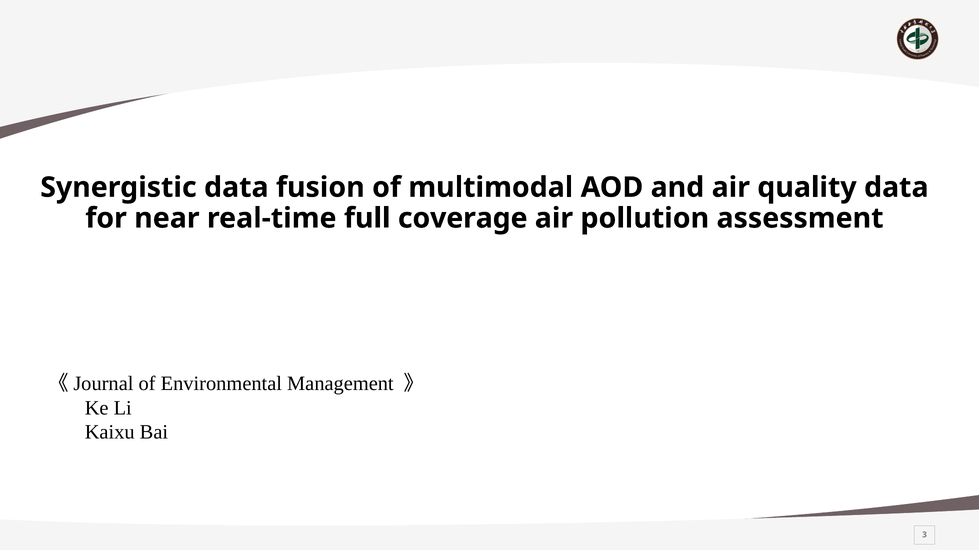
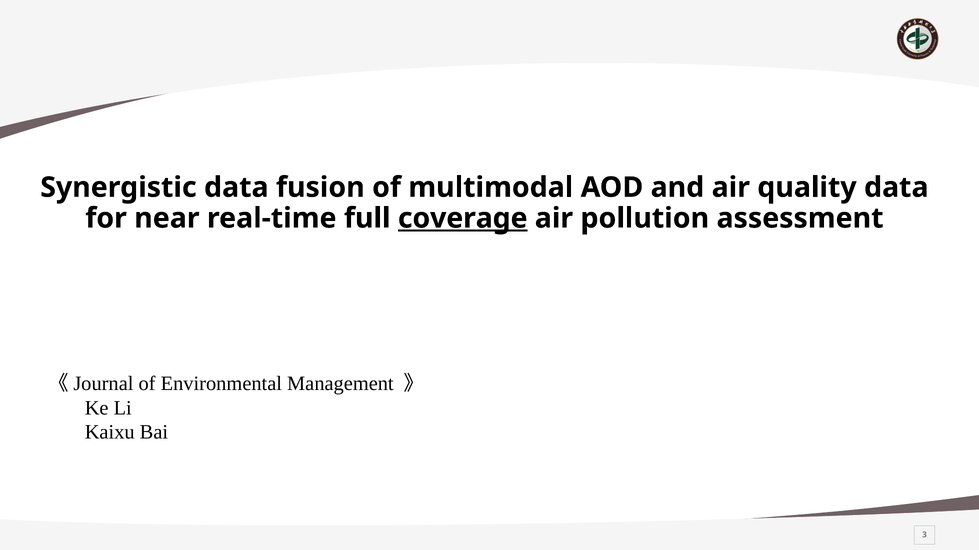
coverage underline: none -> present
